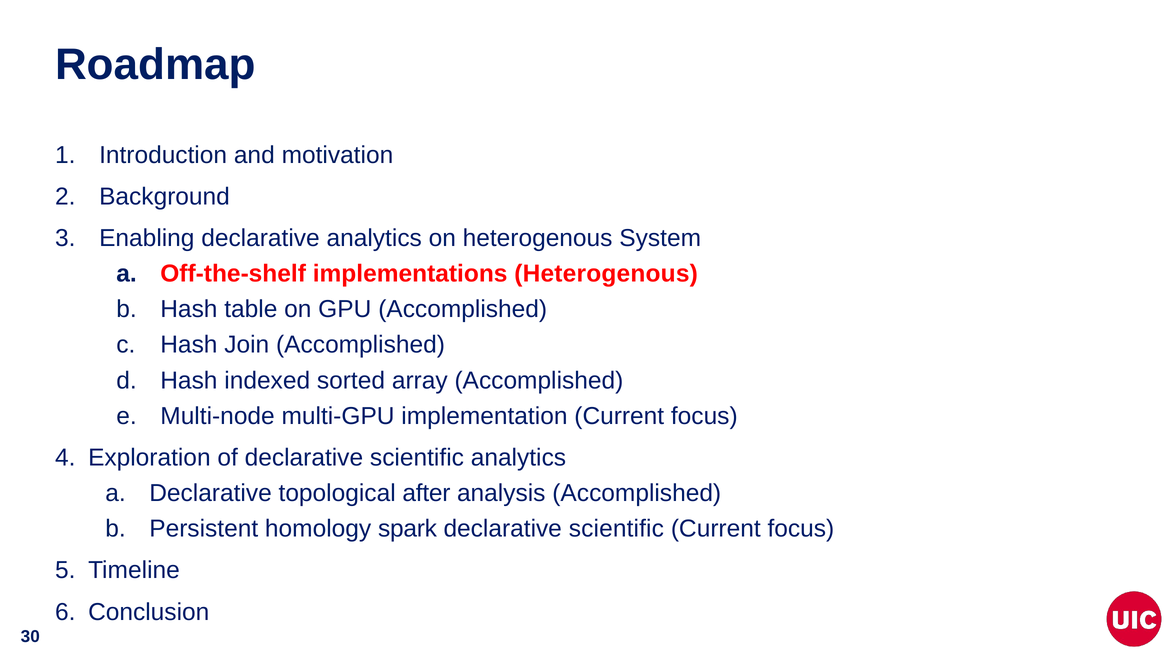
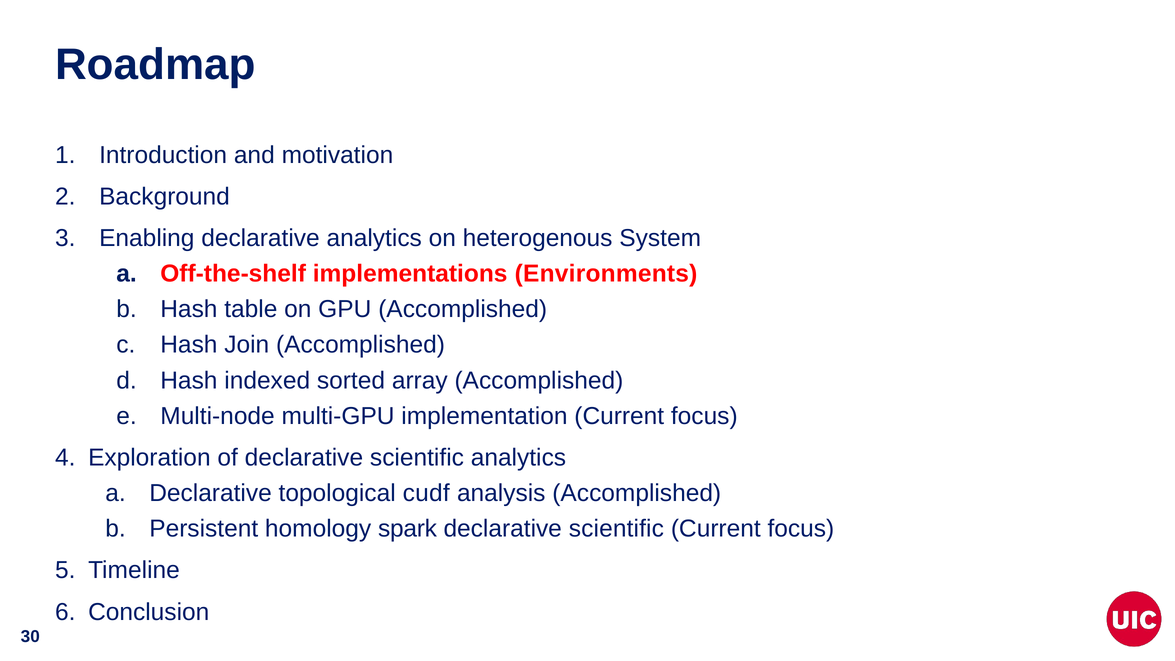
implementations Heterogenous: Heterogenous -> Environments
after: after -> cudf
